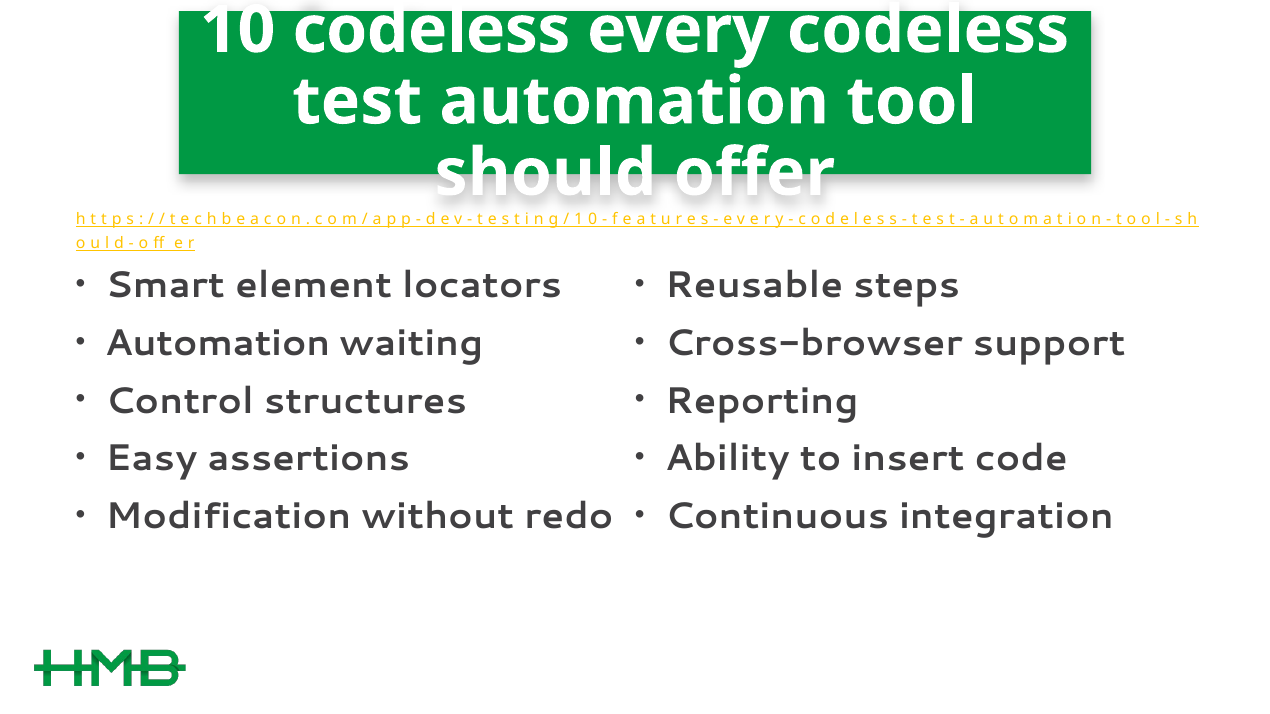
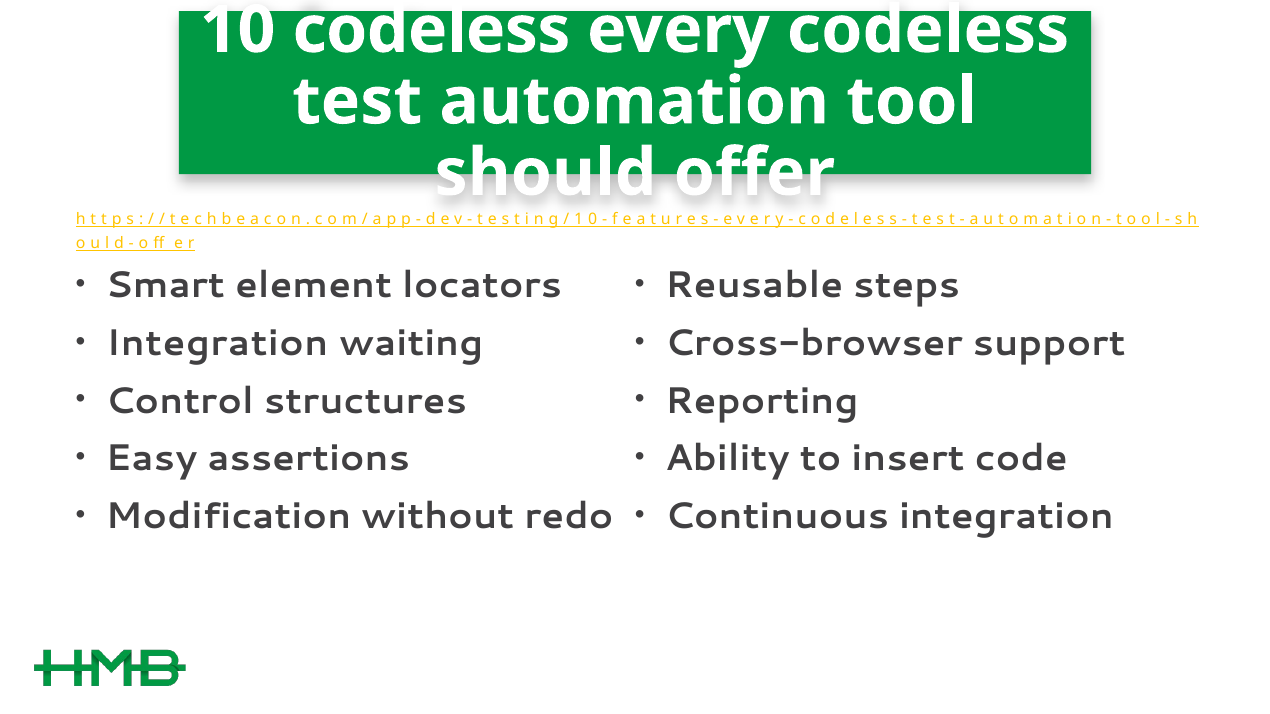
Automation at (217, 343): Automation -> Integration
